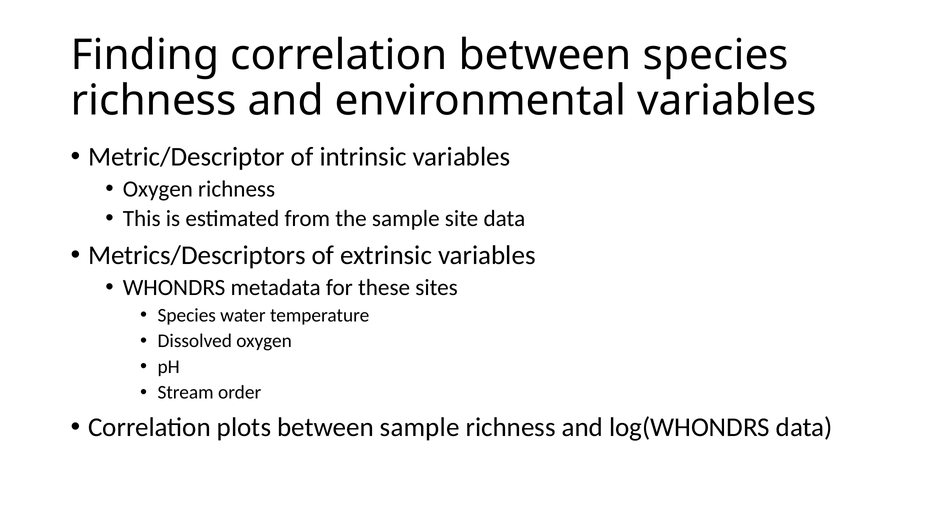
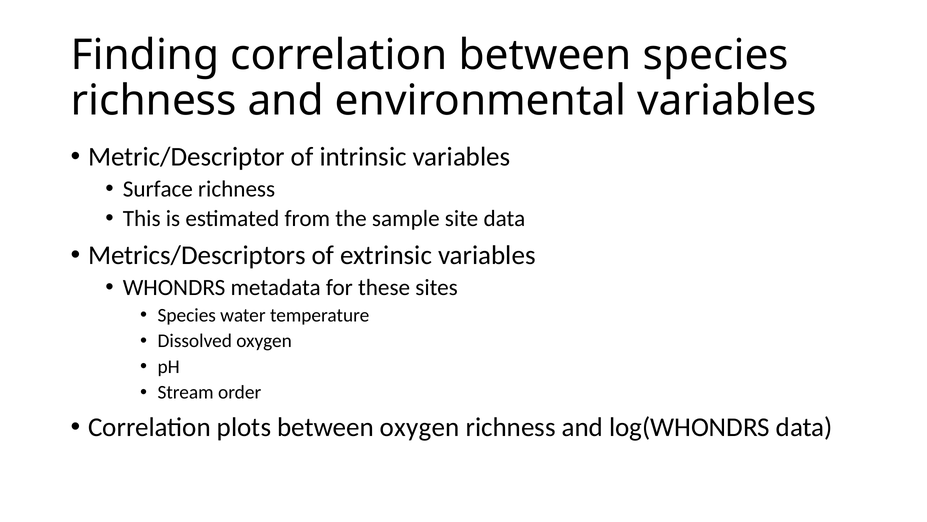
Oxygen at (158, 189): Oxygen -> Surface
between sample: sample -> oxygen
